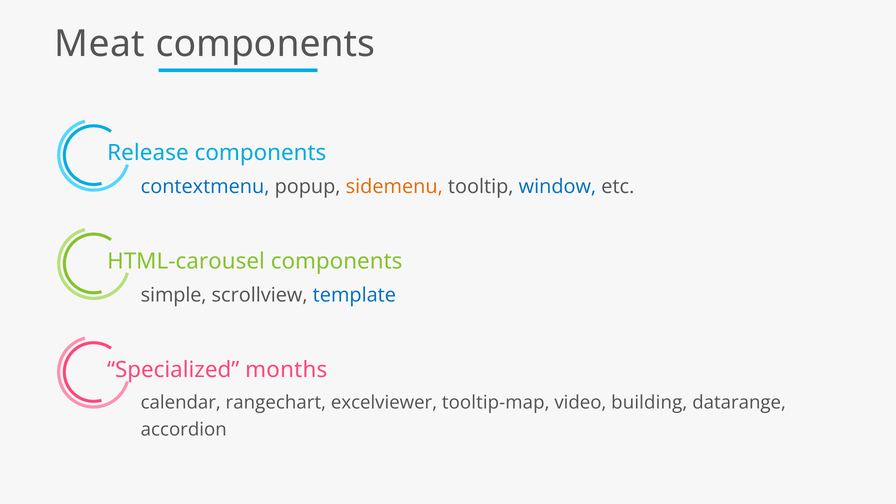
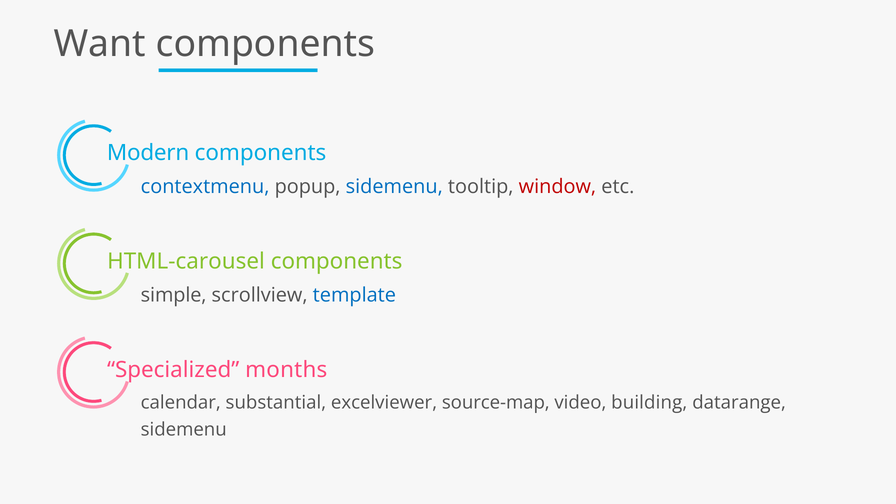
Meat: Meat -> Want
Release: Release -> Modern
sidemenu at (394, 187) colour: orange -> blue
window colour: blue -> red
rangechart: rangechart -> substantial
tooltip-map: tooltip-map -> source-map
accordion at (184, 429): accordion -> sidemenu
